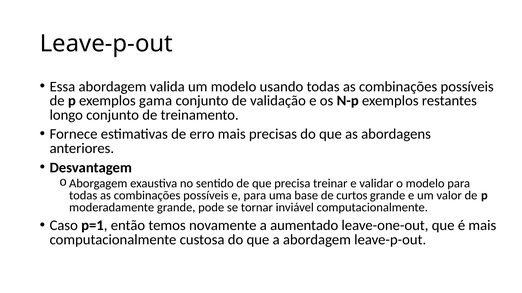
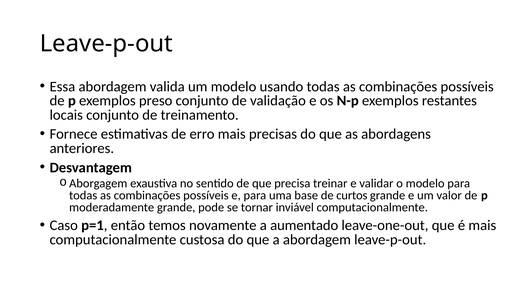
gama: gama -> preso
longo: longo -> locais
